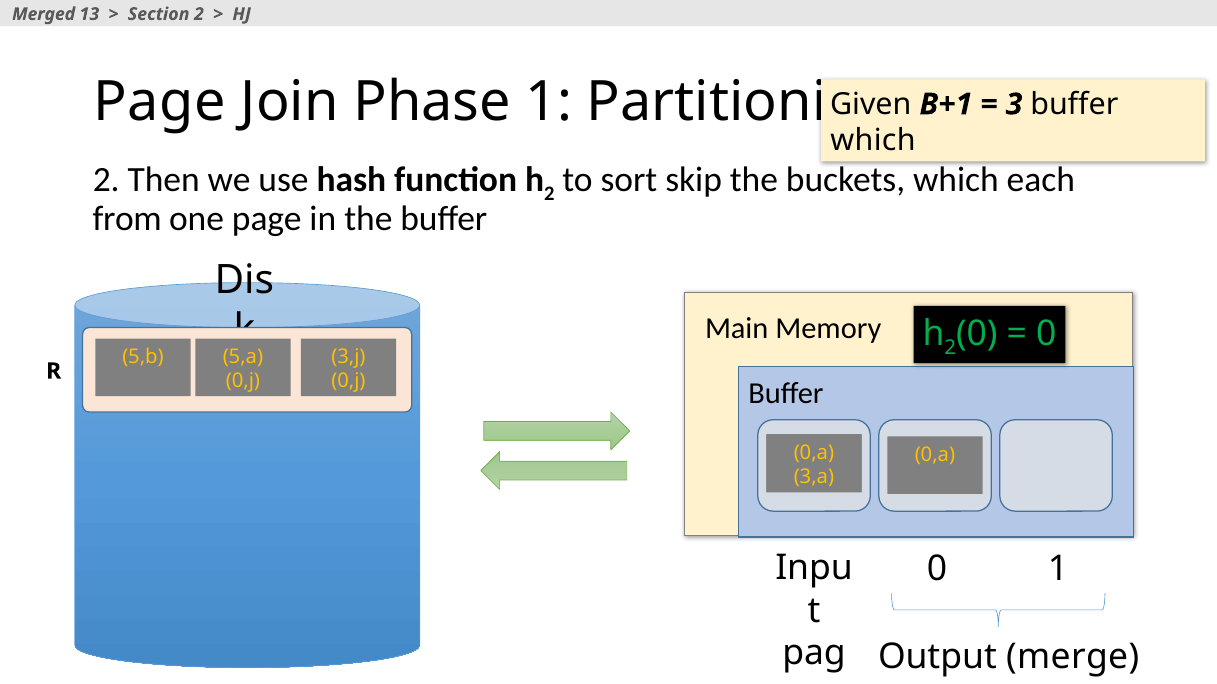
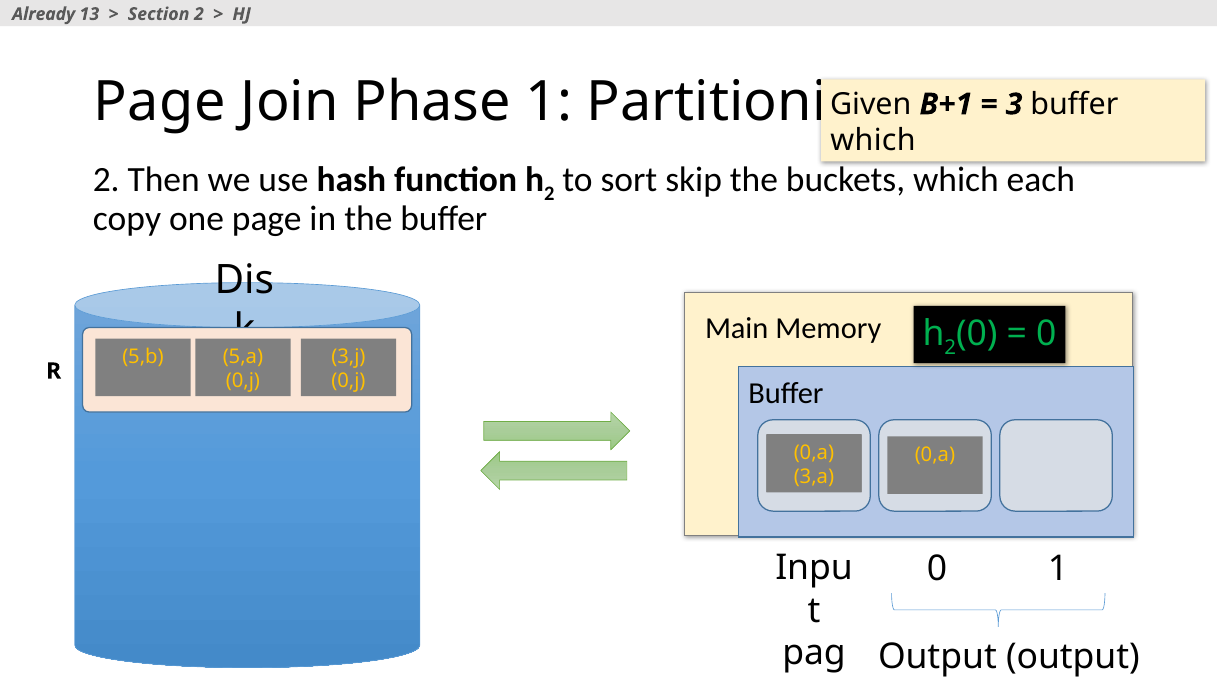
Merged: Merged -> Already
from: from -> copy
Output merge: merge -> output
